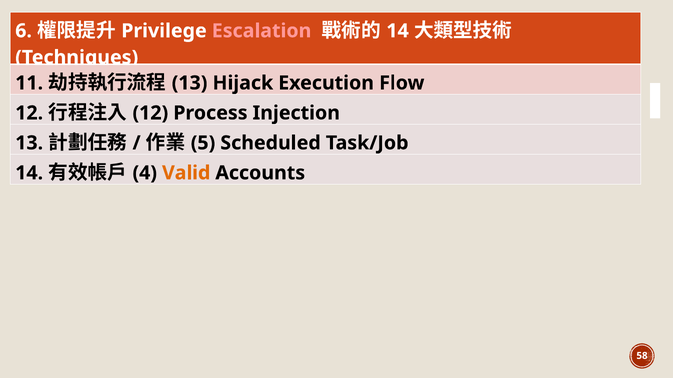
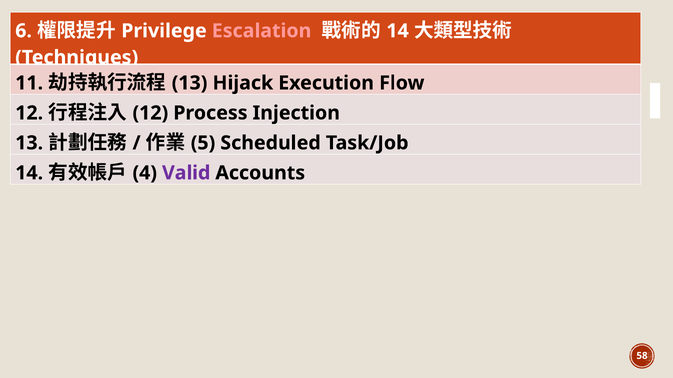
Valid colour: orange -> purple
